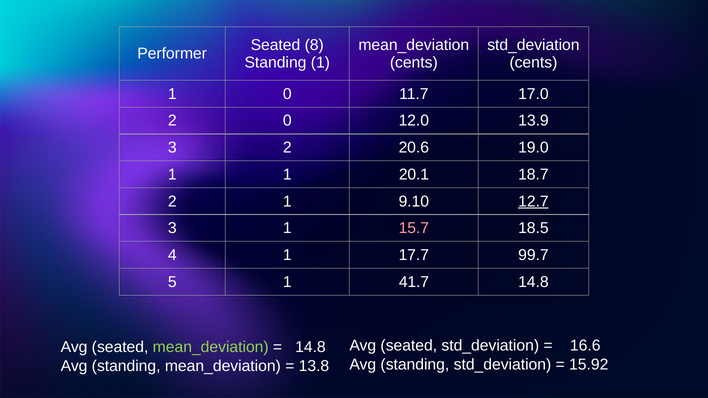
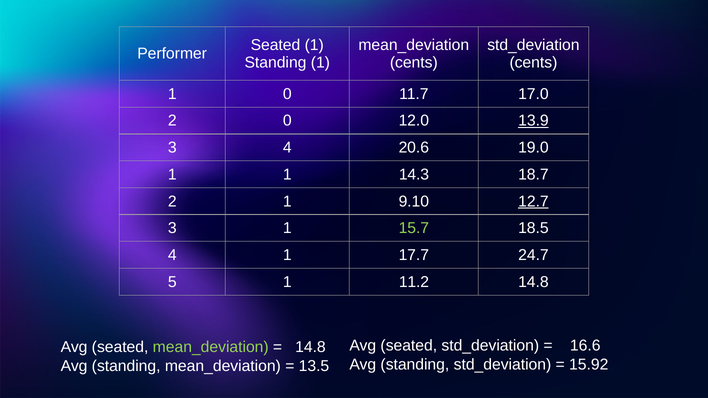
Seated 8: 8 -> 1
13.9 underline: none -> present
3 2: 2 -> 4
20.1: 20.1 -> 14.3
15.7 colour: pink -> light green
99.7: 99.7 -> 24.7
41.7: 41.7 -> 11.2
13.8: 13.8 -> 13.5
